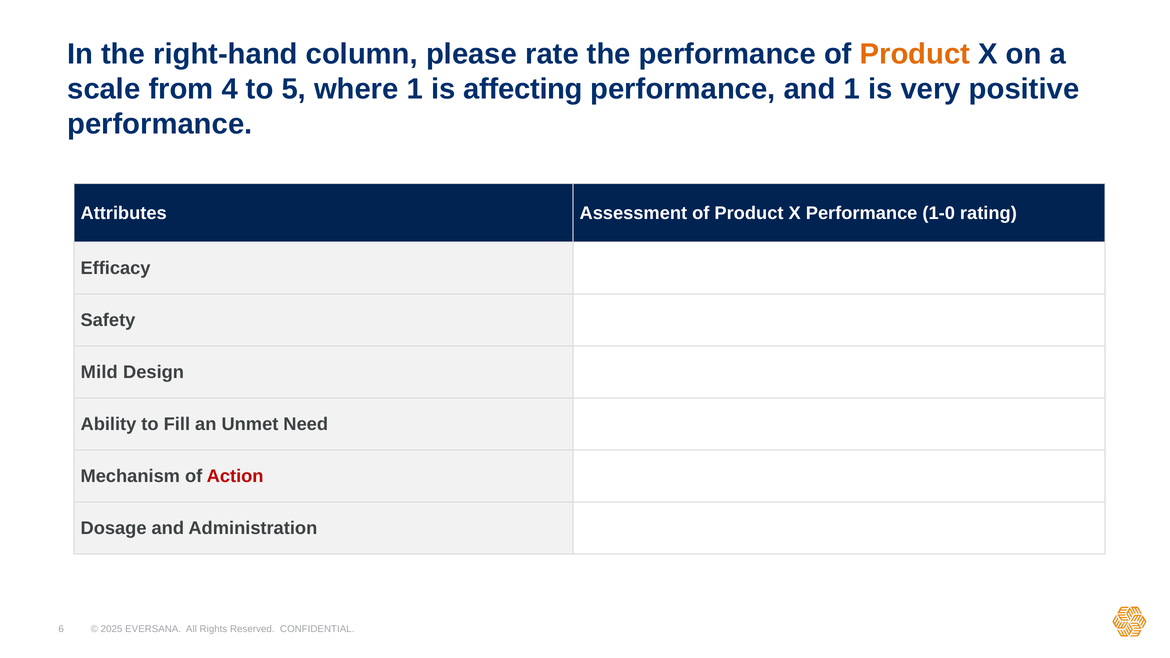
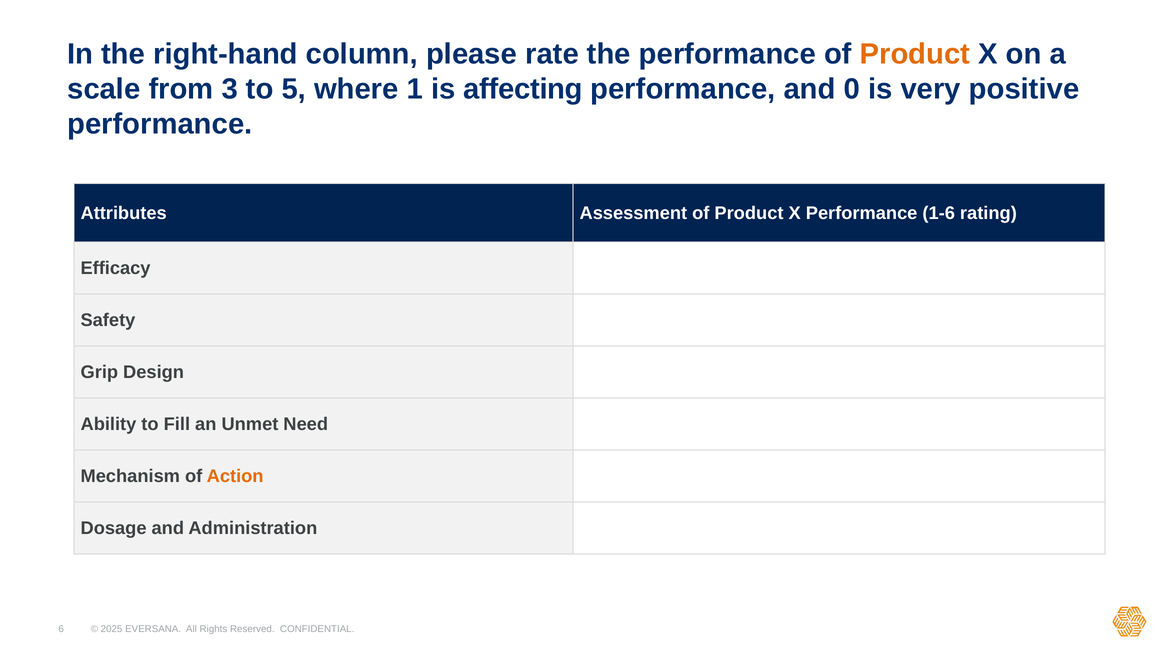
4: 4 -> 3
and 1: 1 -> 0
1-0: 1-0 -> 1-6
Mild: Mild -> Grip
Action colour: red -> orange
